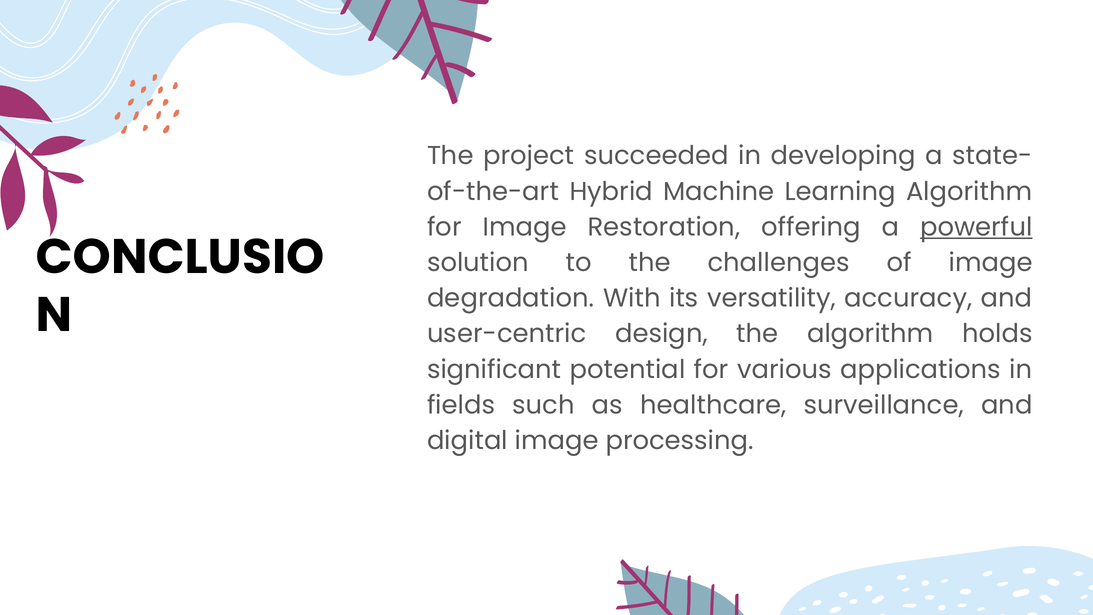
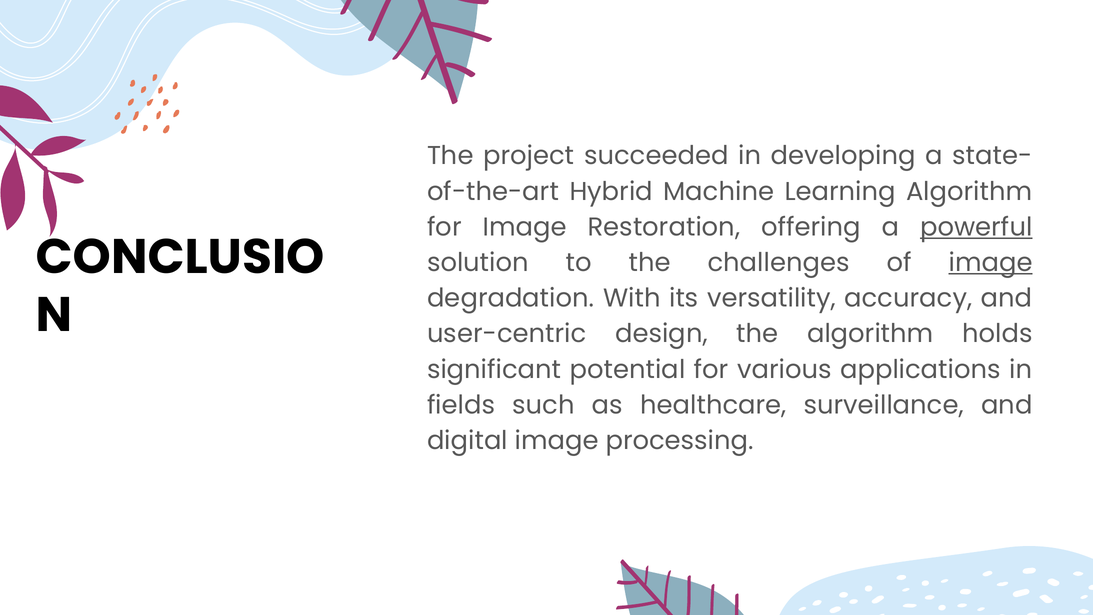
image at (991, 263) underline: none -> present
